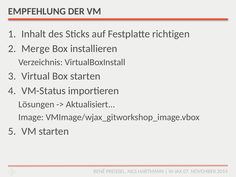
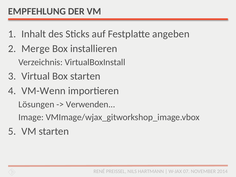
richtigen: richtigen -> angeben
VM-Status: VM-Status -> VM-Wenn
Aktualisiert: Aktualisiert -> Verwenden
